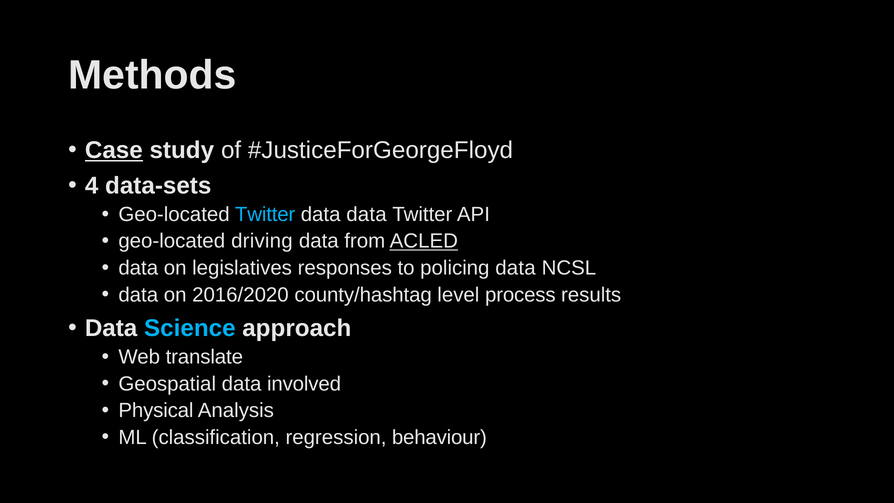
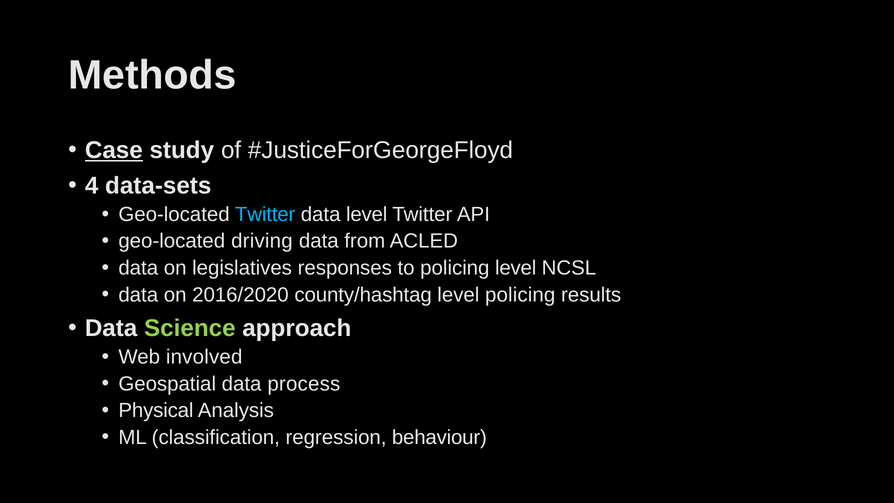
data data: data -> level
ACLED underline: present -> none
policing data: data -> level
level process: process -> policing
Science colour: light blue -> light green
translate: translate -> involved
involved: involved -> process
